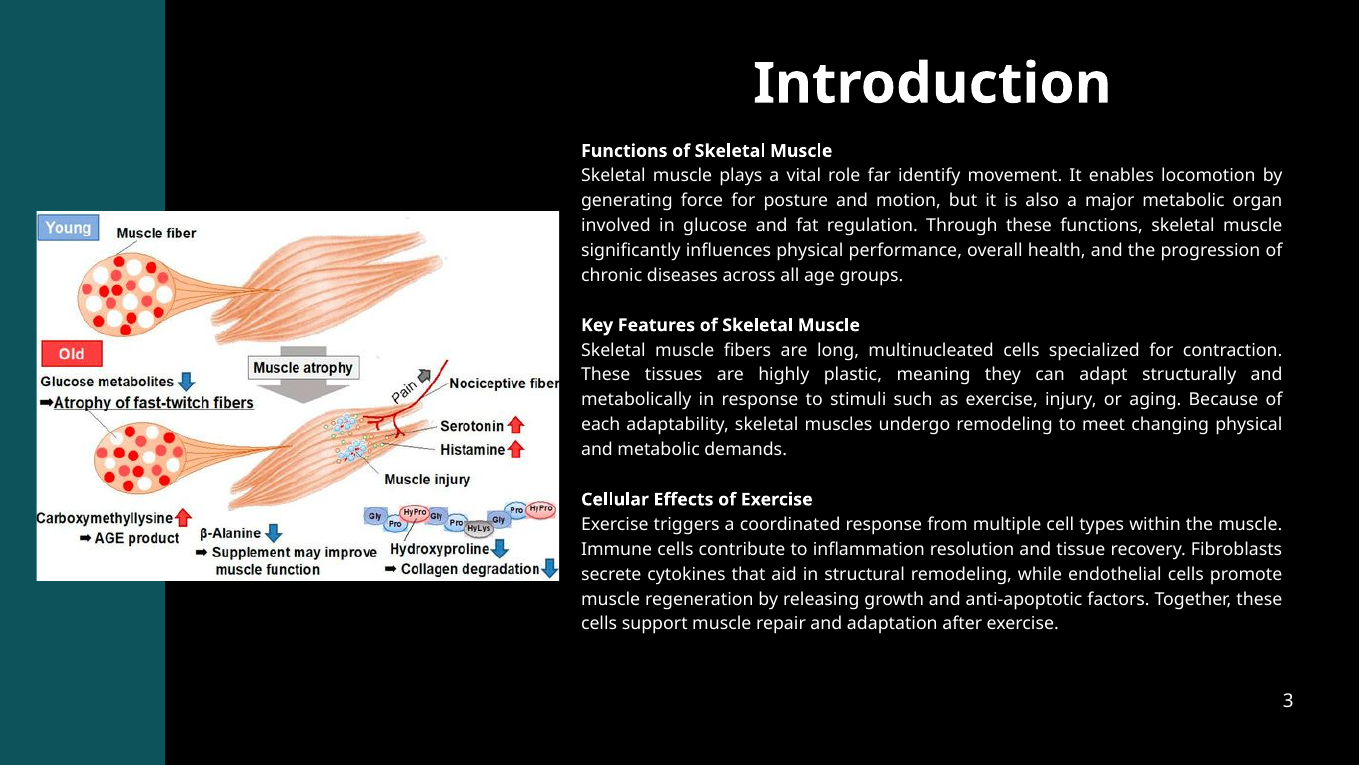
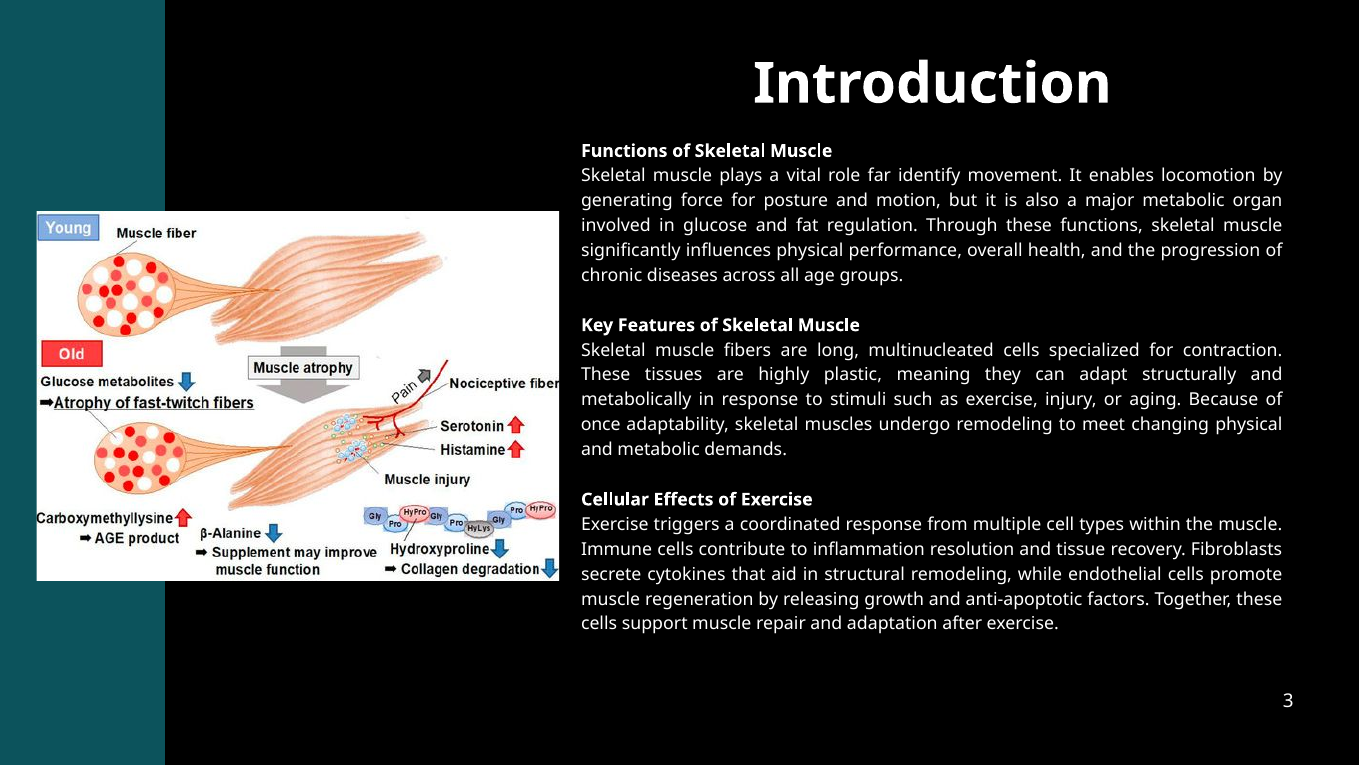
each: each -> once
